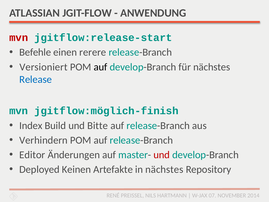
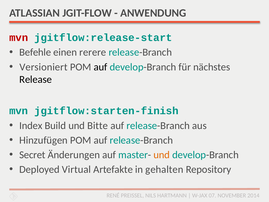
Release colour: blue -> black
jgitflow:möglich-finish: jgitflow:möglich-finish -> jgitflow:starten-finish
Verhindern: Verhindern -> Hinzufügen
Editor: Editor -> Secret
und at (162, 155) colour: red -> orange
Keinen: Keinen -> Virtual
in nächstes: nächstes -> gehalten
